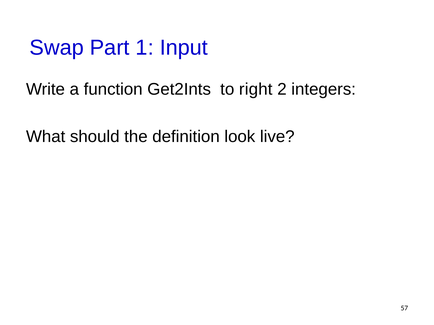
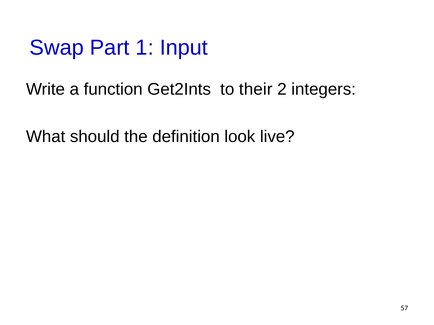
right: right -> their
